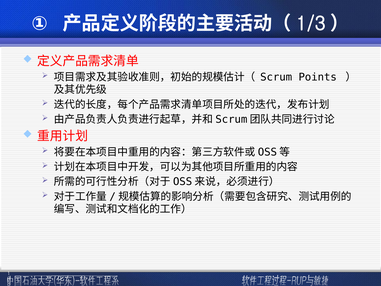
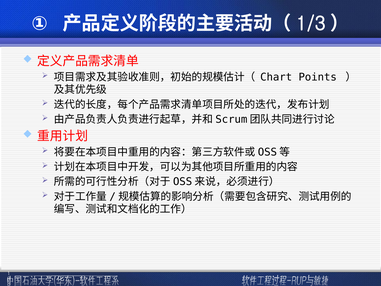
Scrum: Scrum -> Chart
